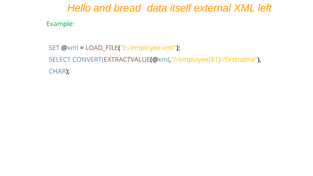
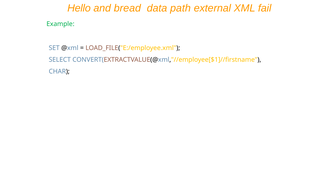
itself: itself -> path
left: left -> fail
